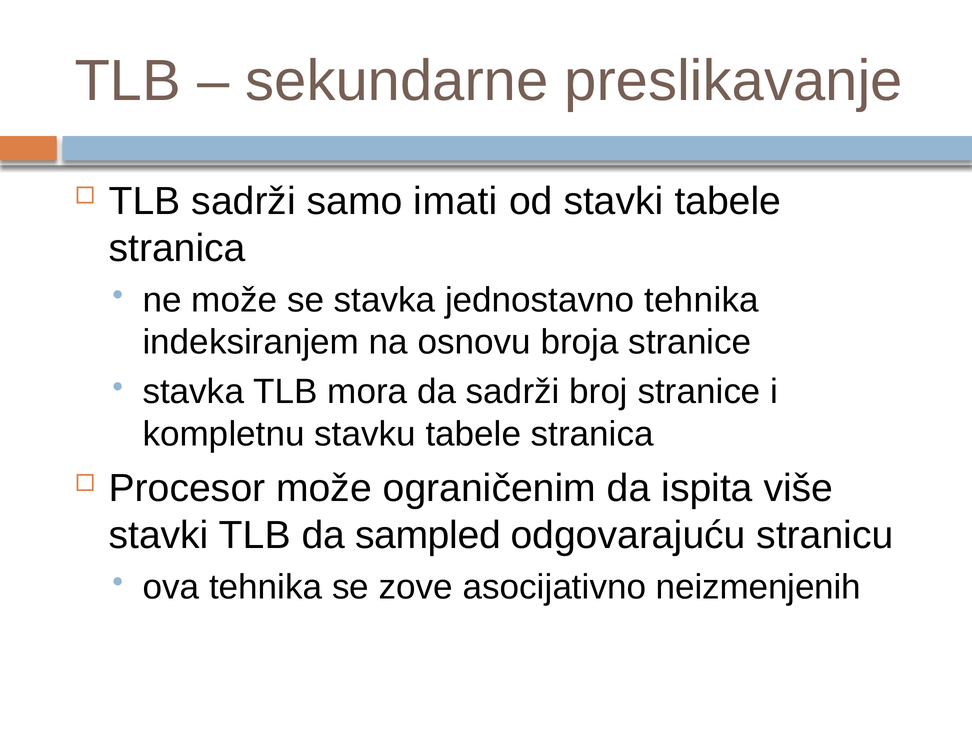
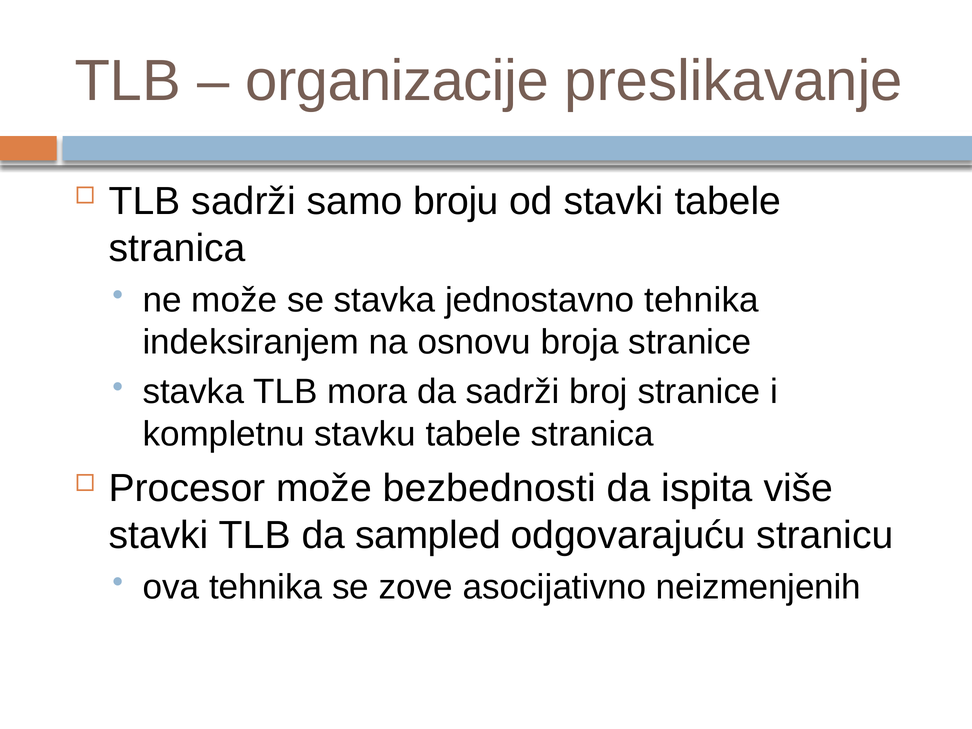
sekundarne: sekundarne -> organizacije
imati: imati -> broju
ograničenim: ograničenim -> bezbednosti
